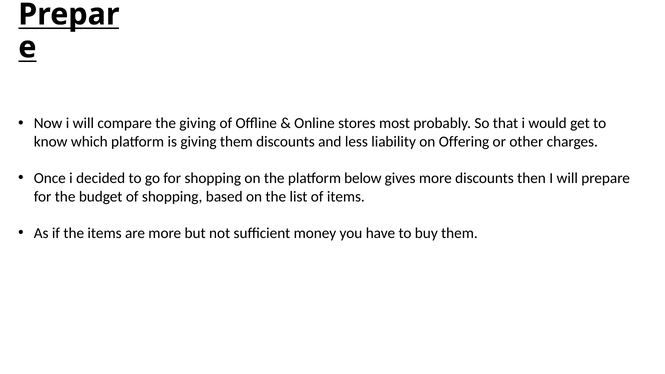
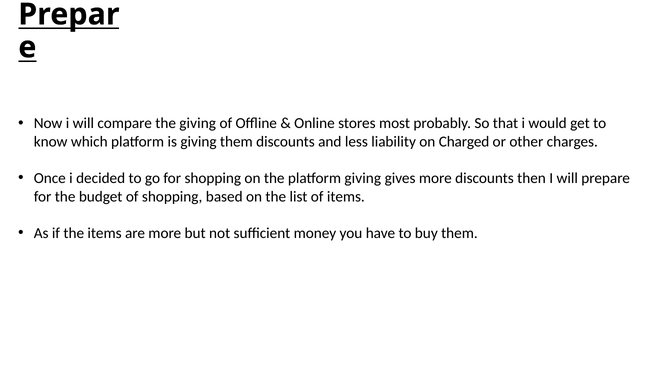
Offering: Offering -> Charged
platform below: below -> giving
